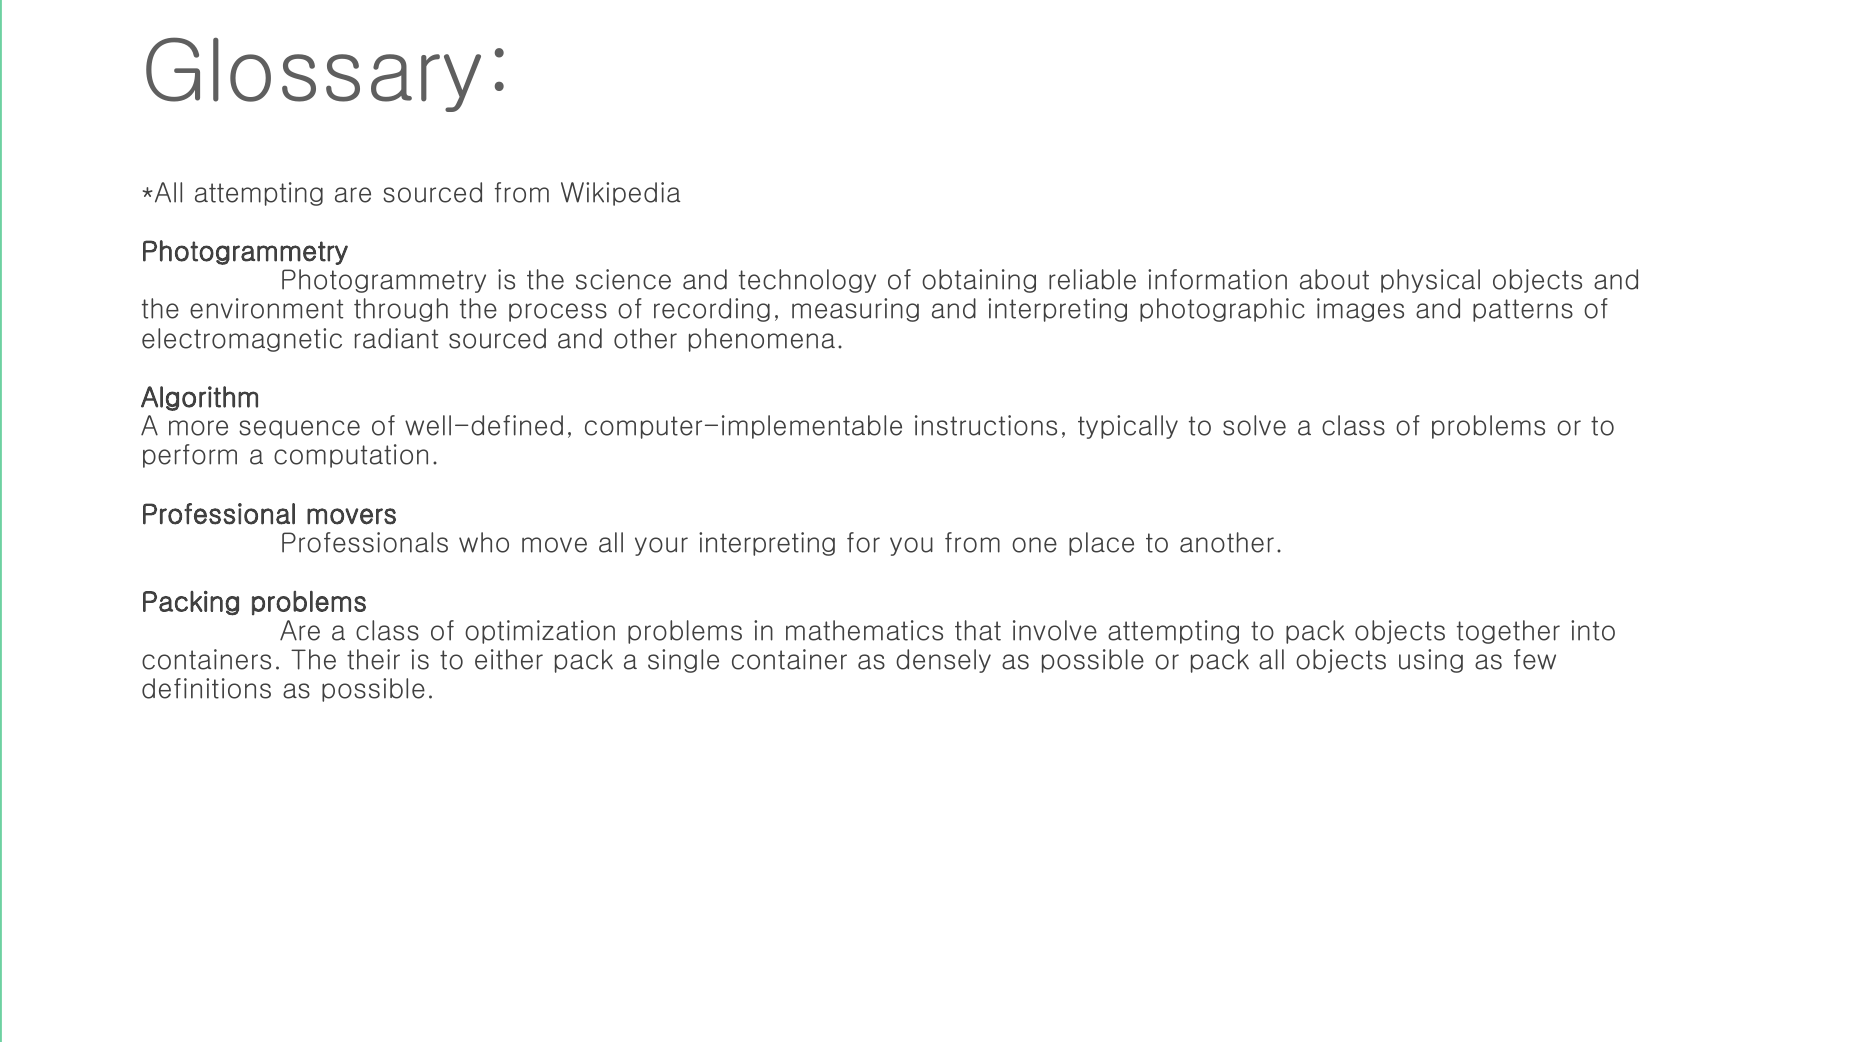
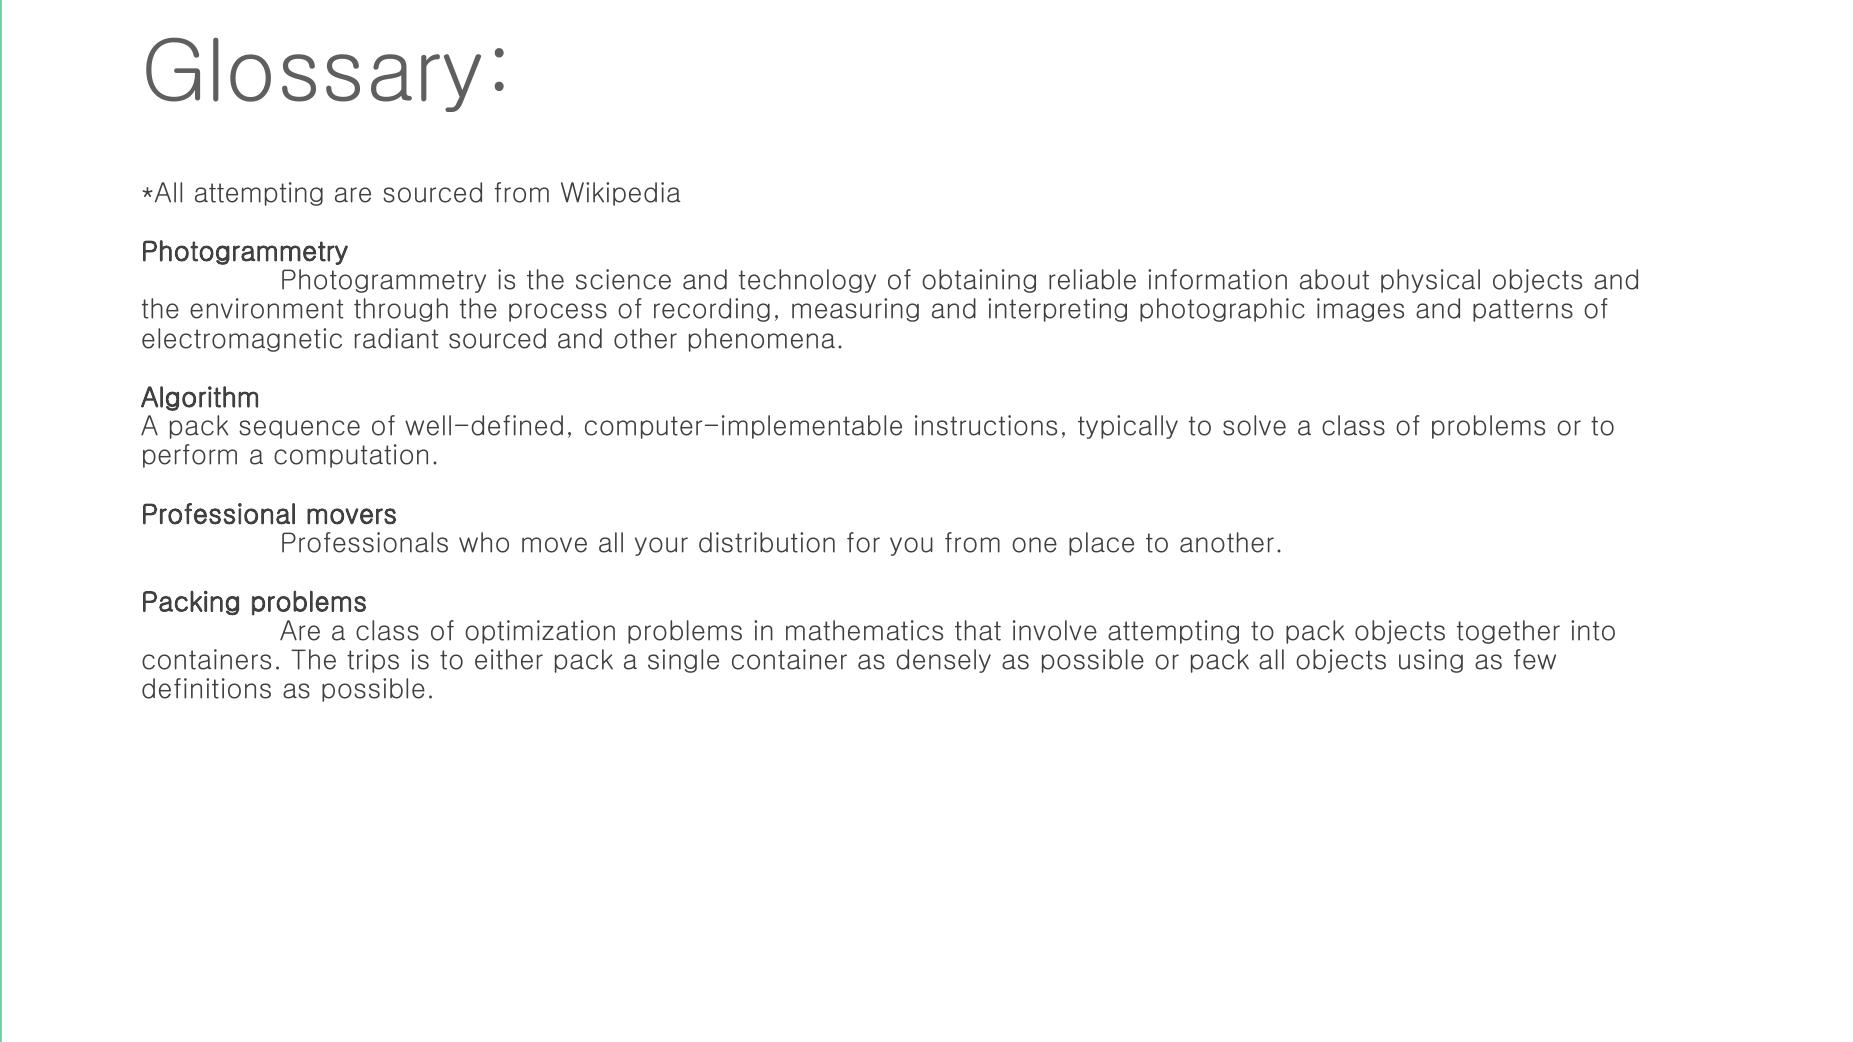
A more: more -> pack
your interpreting: interpreting -> distribution
their: their -> trips
